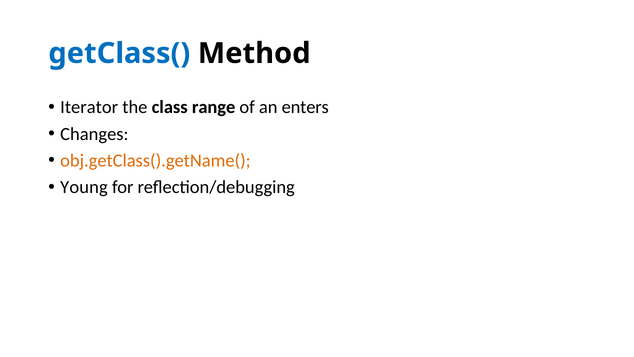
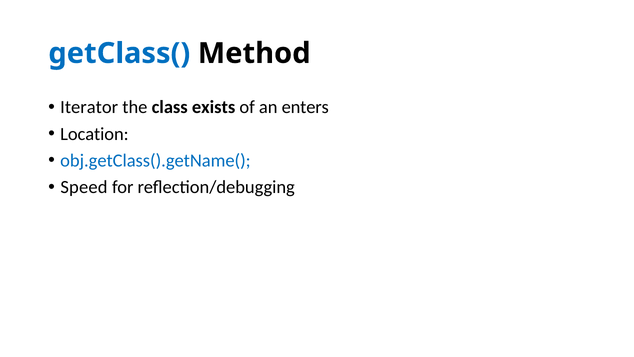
range: range -> exists
Changes: Changes -> Location
obj.getClass().getName( colour: orange -> blue
Young: Young -> Speed
